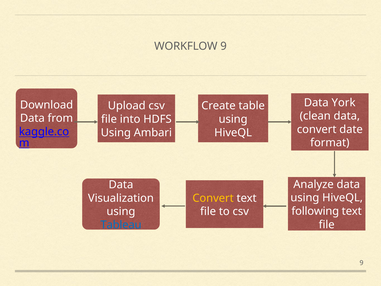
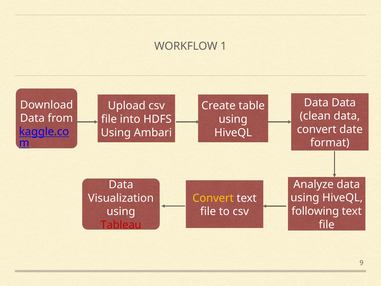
WORKFLOW 9: 9 -> 1
Data York: York -> Data
Tableau colour: blue -> red
